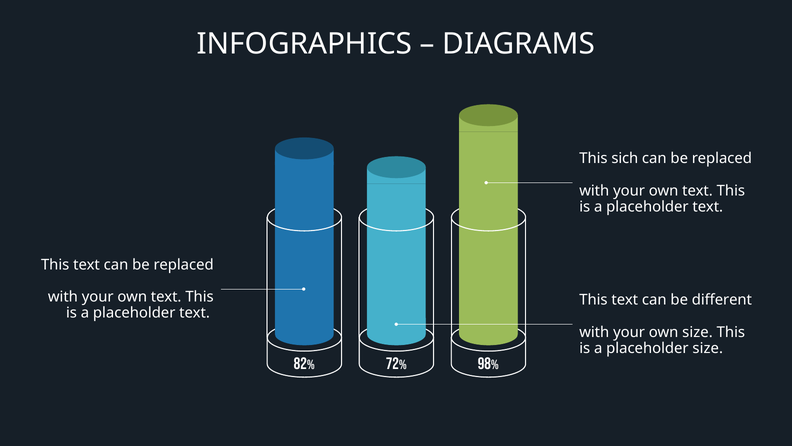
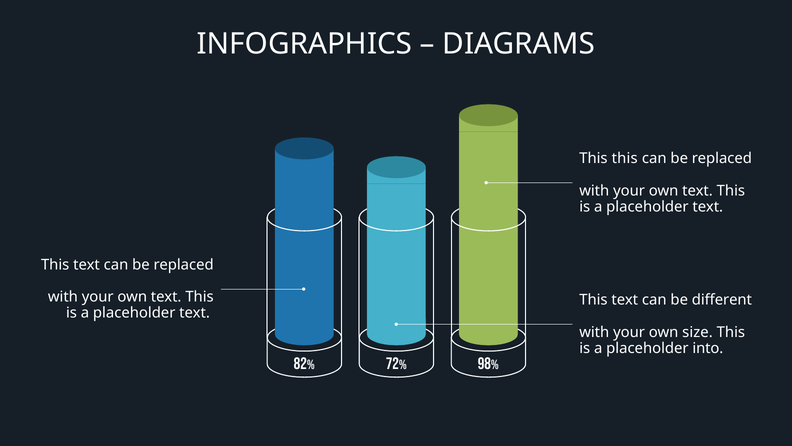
This sich: sich -> this
placeholder size: size -> into
